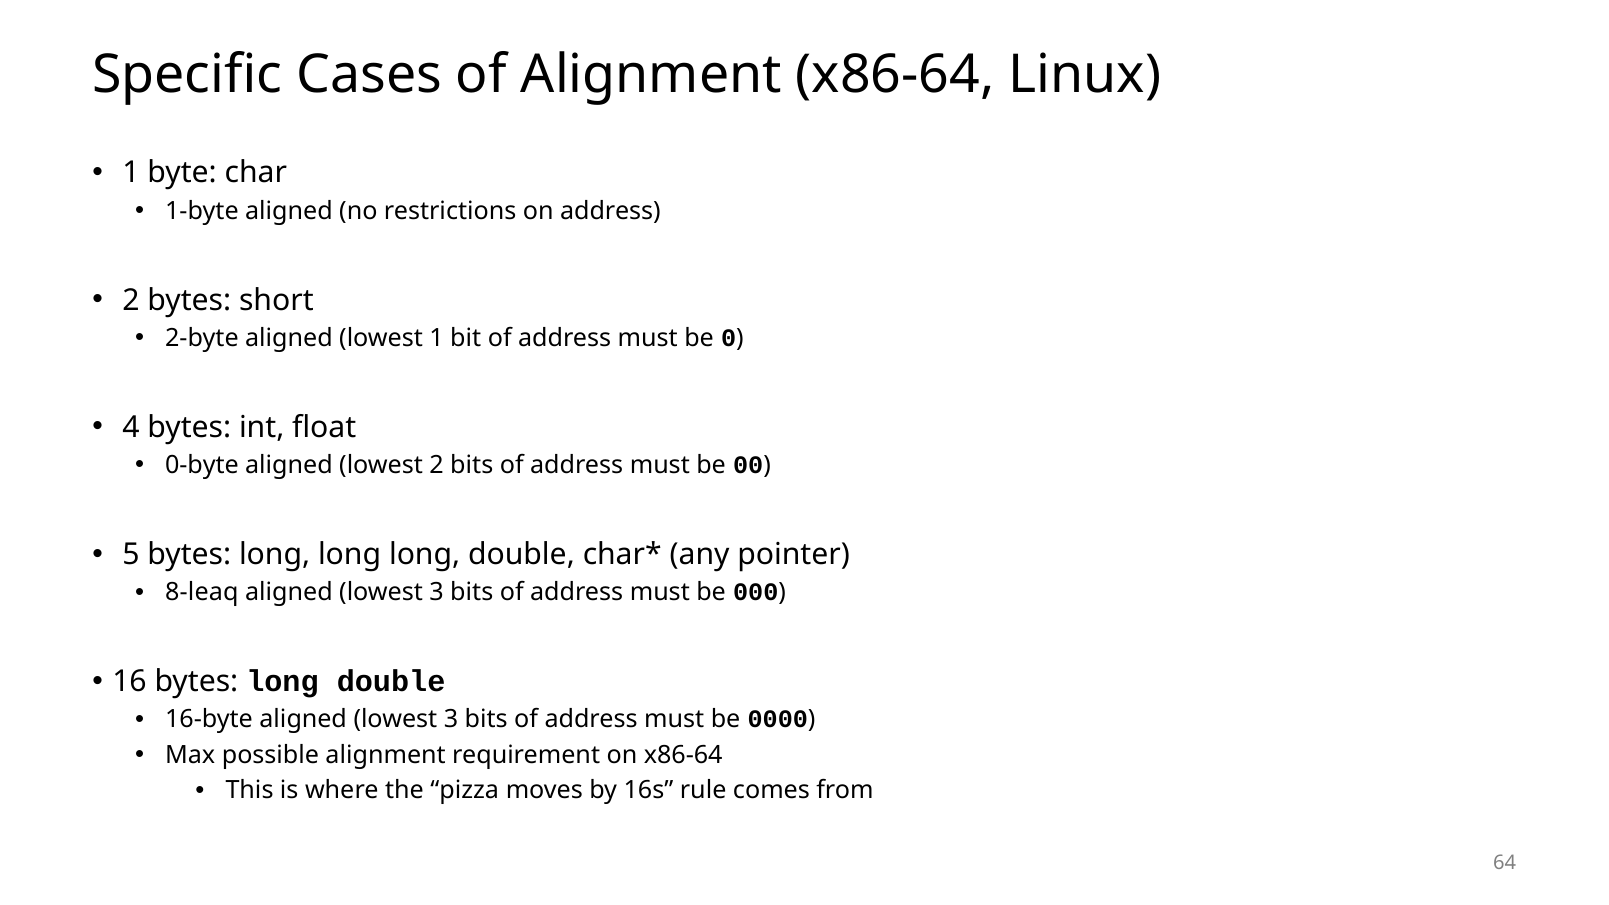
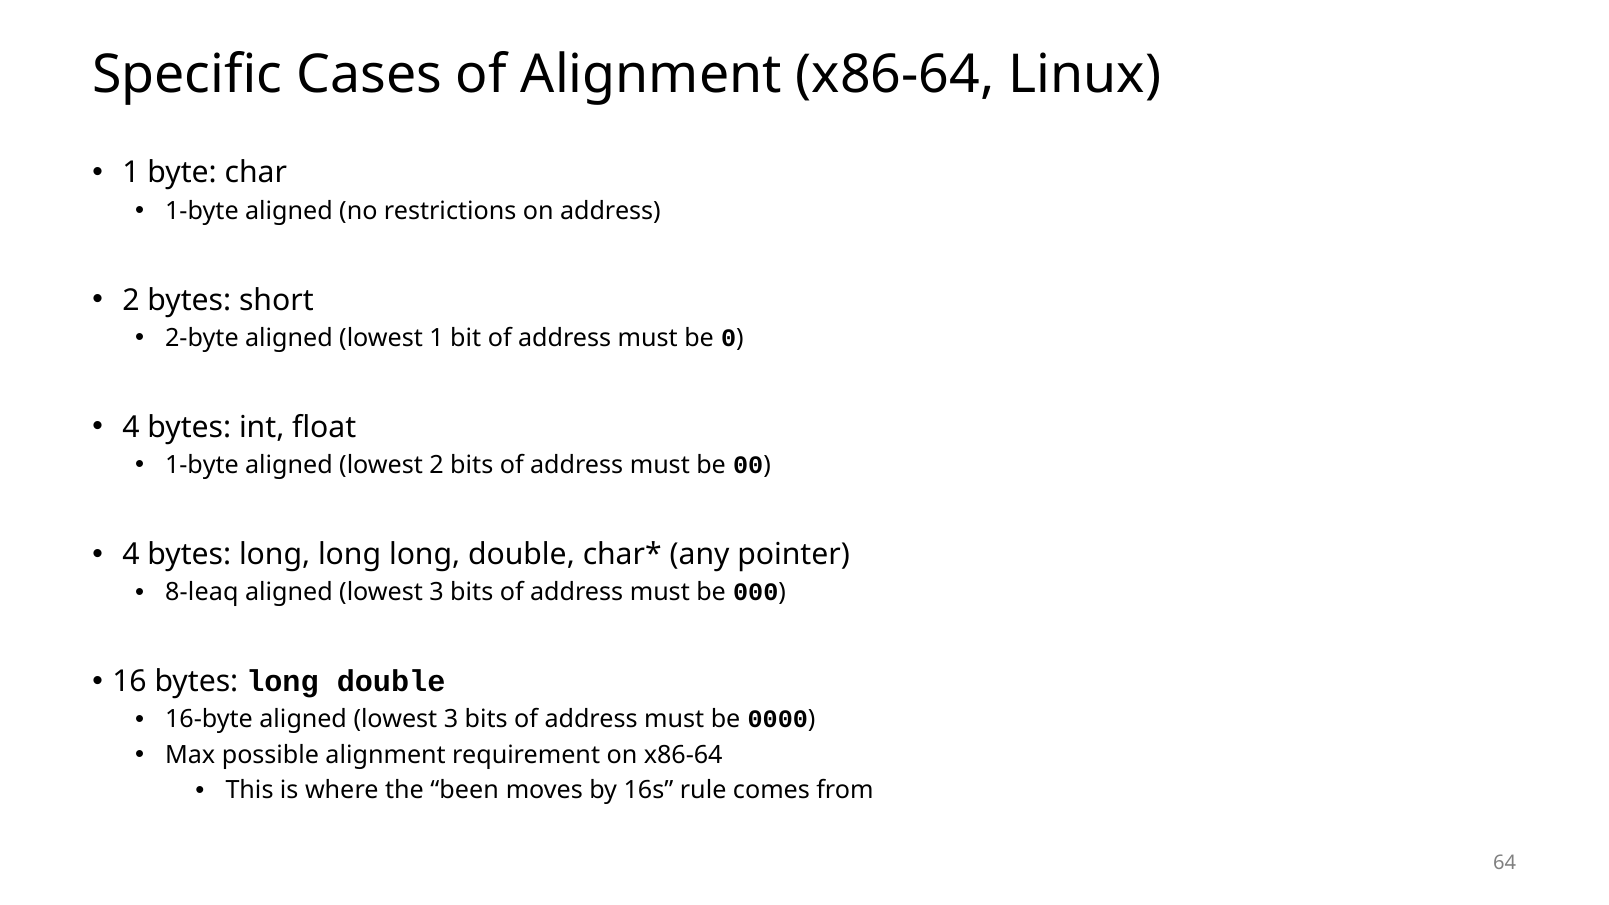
0-byte at (202, 465): 0-byte -> 1-byte
5 at (131, 554): 5 -> 4
pizza: pizza -> been
